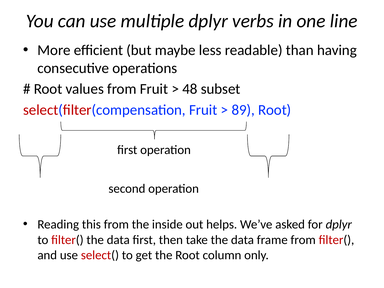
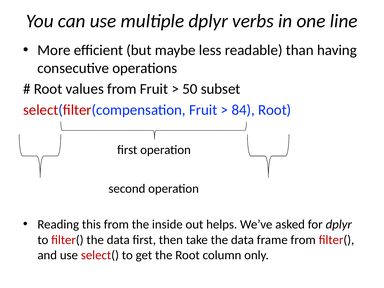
48: 48 -> 50
89: 89 -> 84
